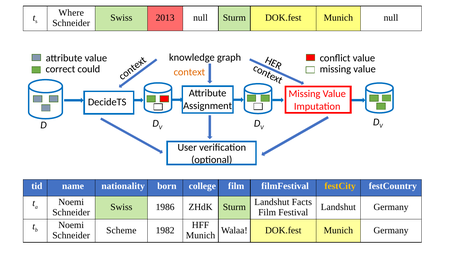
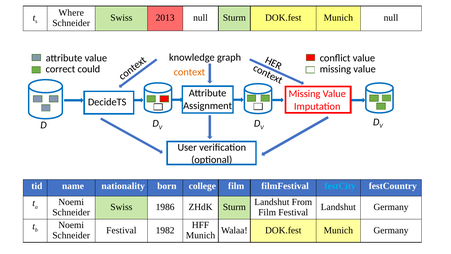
festCity colour: yellow -> light blue
Facts: Facts -> From
Scheme at (121, 230): Scheme -> Festival
